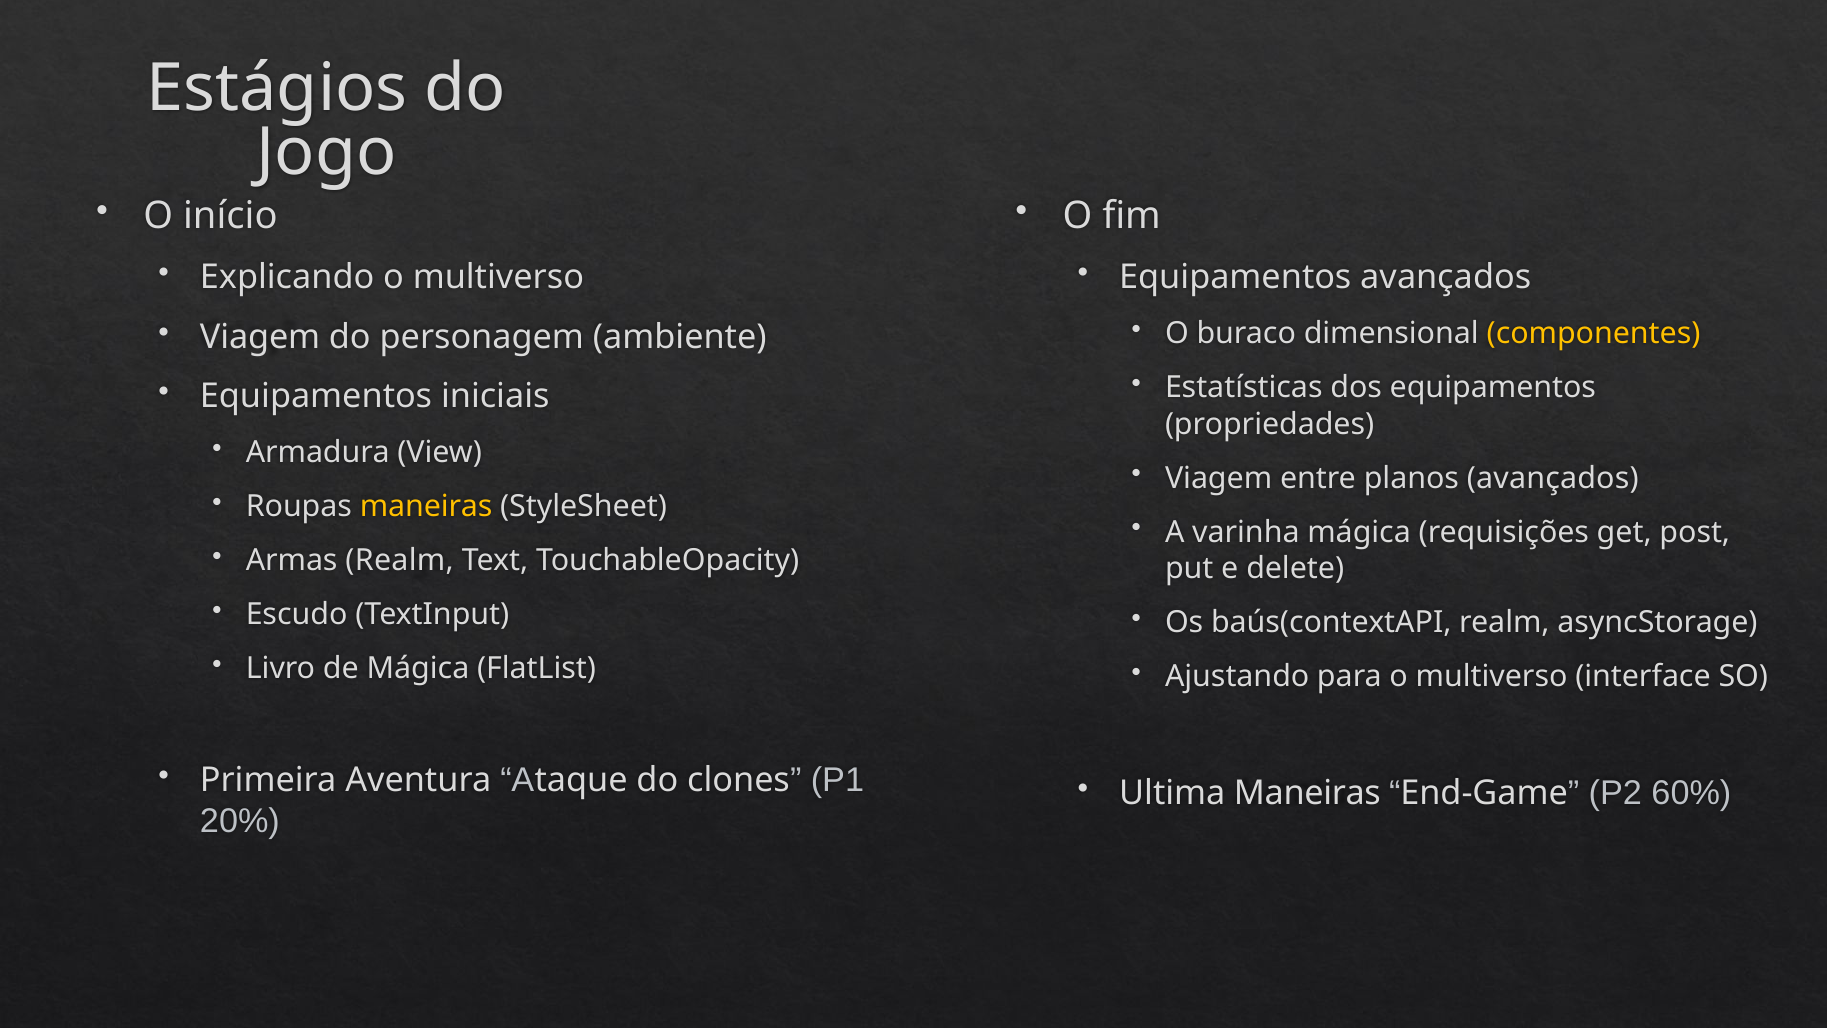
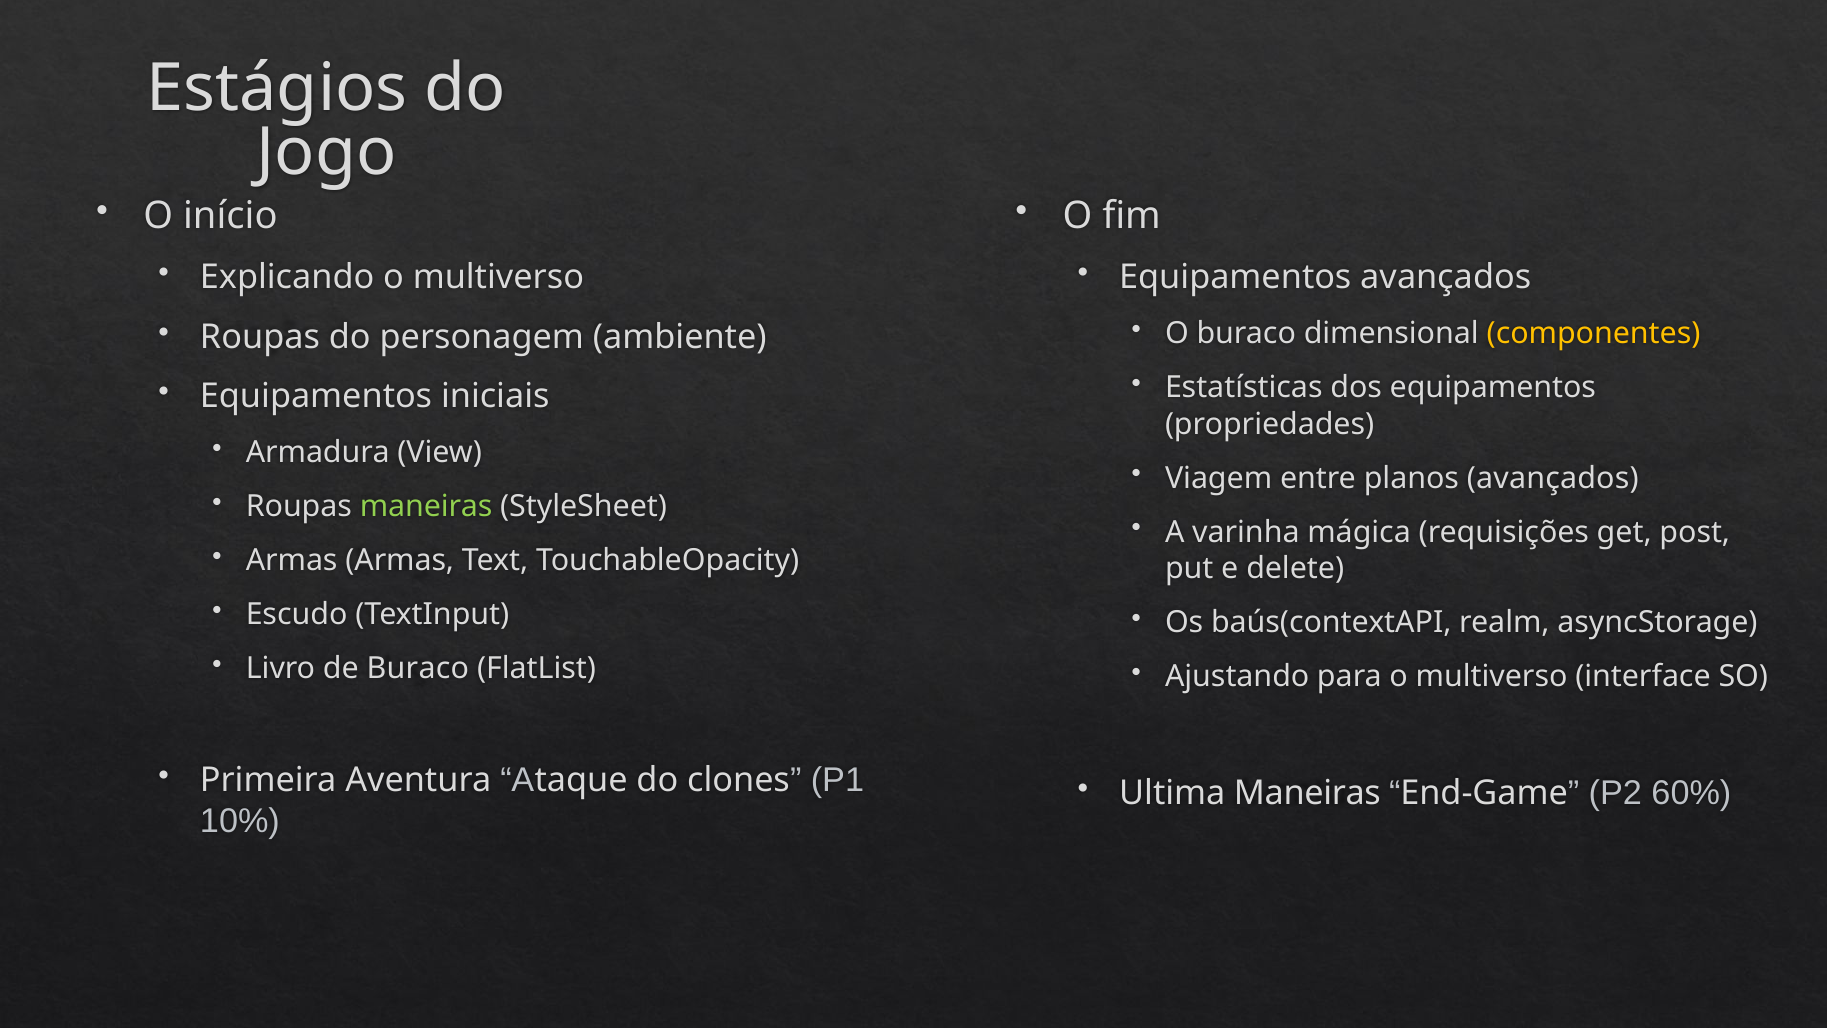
Viagem at (260, 337): Viagem -> Roupas
maneiras at (426, 506) colour: yellow -> light green
Armas Realm: Realm -> Armas
de Mágica: Mágica -> Buraco
20%: 20% -> 10%
